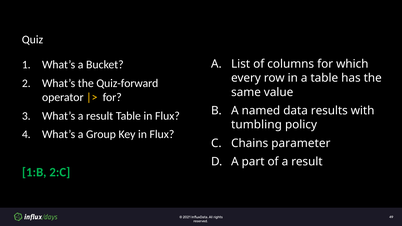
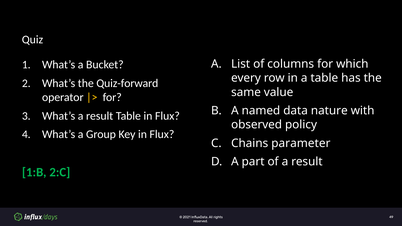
results: results -> nature
tumbling: tumbling -> observed
